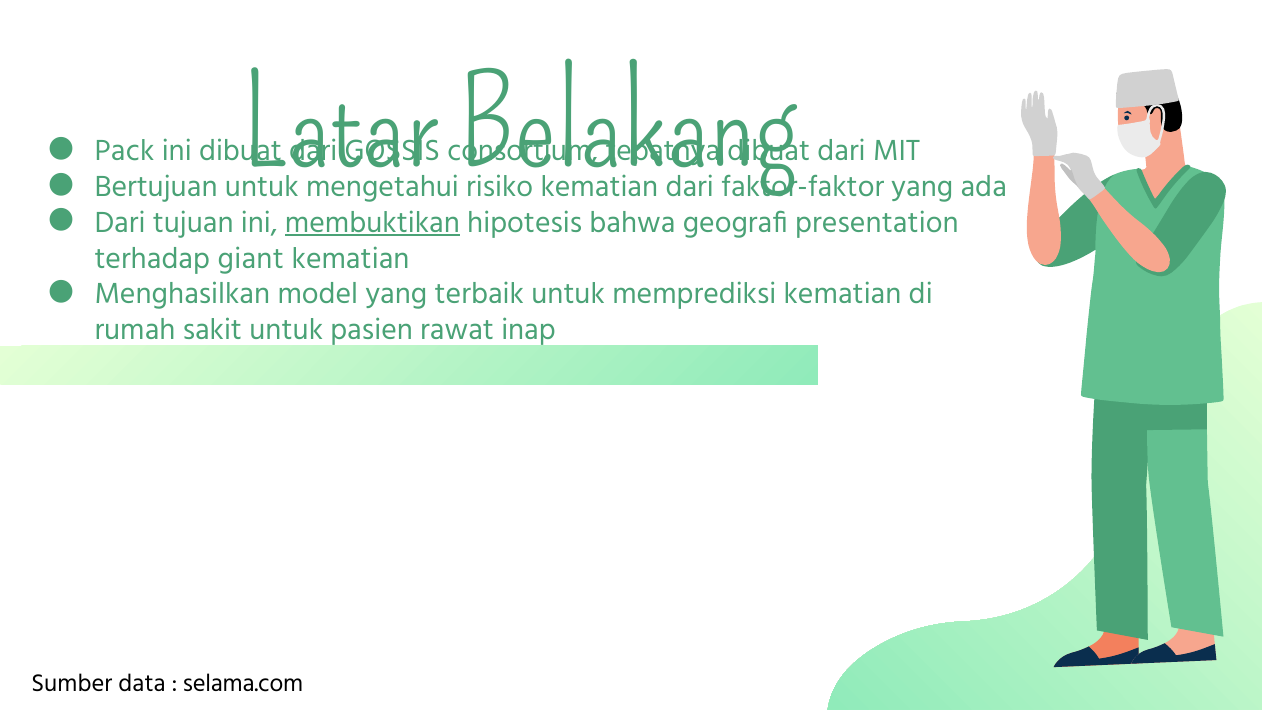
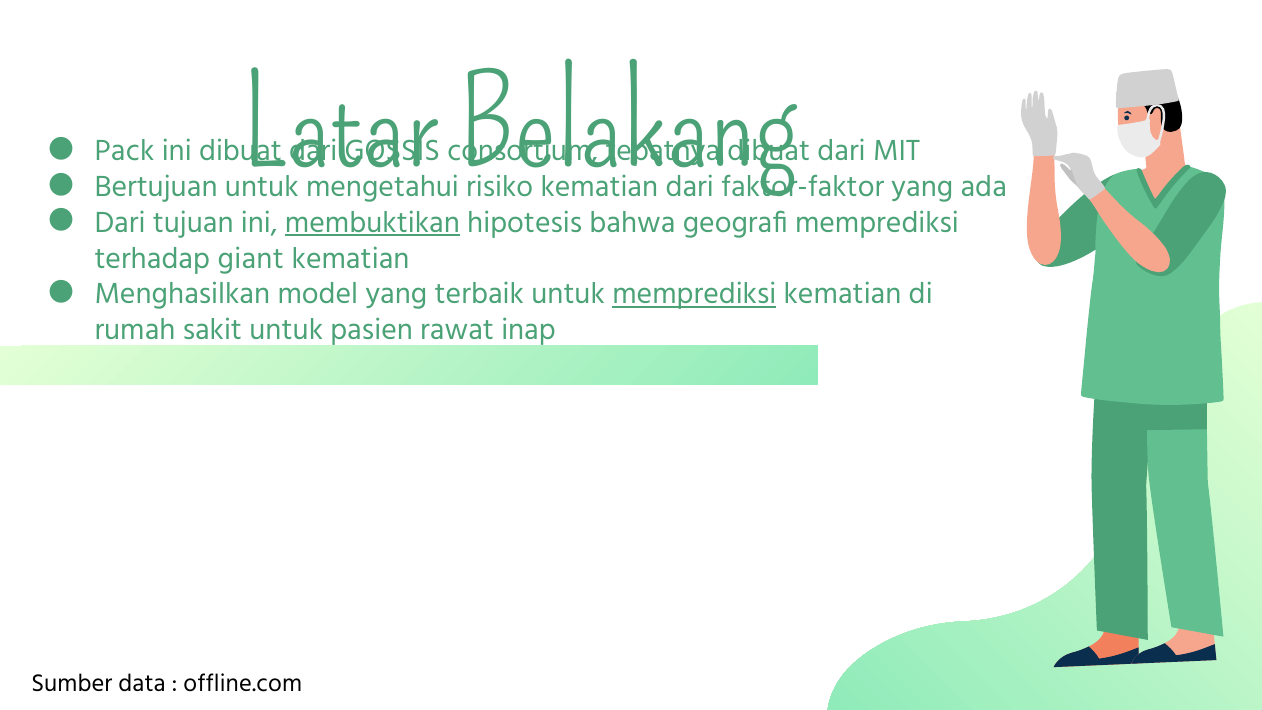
geografi presentation: presentation -> memprediksi
memprediksi at (694, 294) underline: none -> present
selama.com: selama.com -> offline.com
